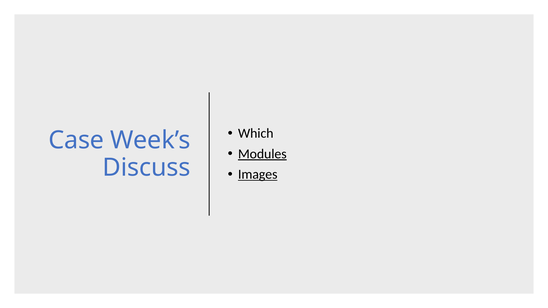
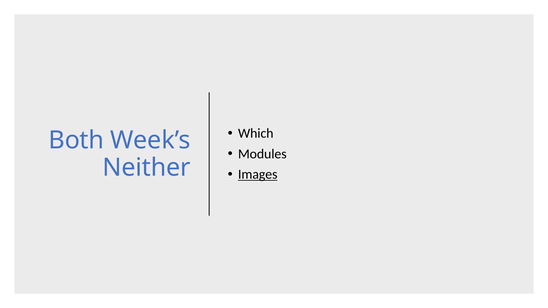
Case: Case -> Both
Modules underline: present -> none
Discuss: Discuss -> Neither
